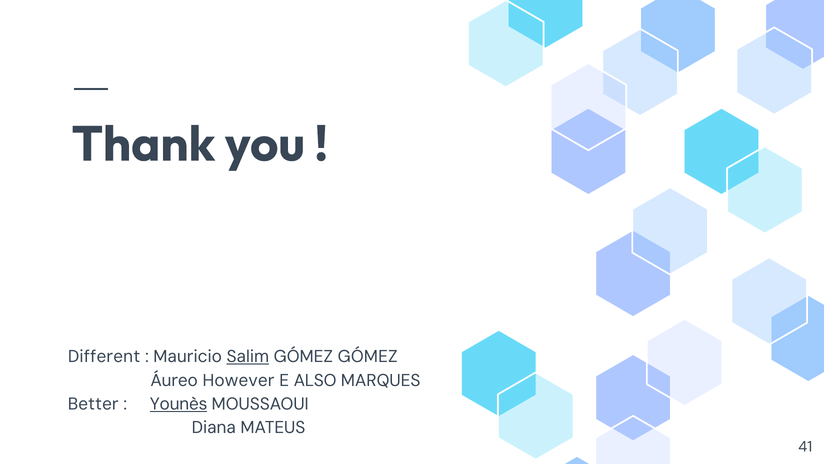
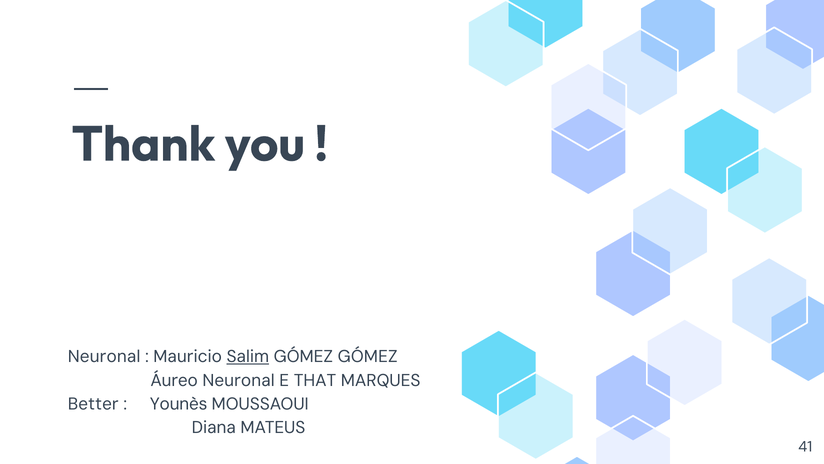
Different at (104, 356): Different -> Neuronal
Áureo However: However -> Neuronal
ALSO: ALSO -> THAT
Younès underline: present -> none
